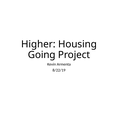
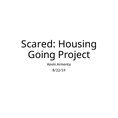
Higher: Higher -> Scared
